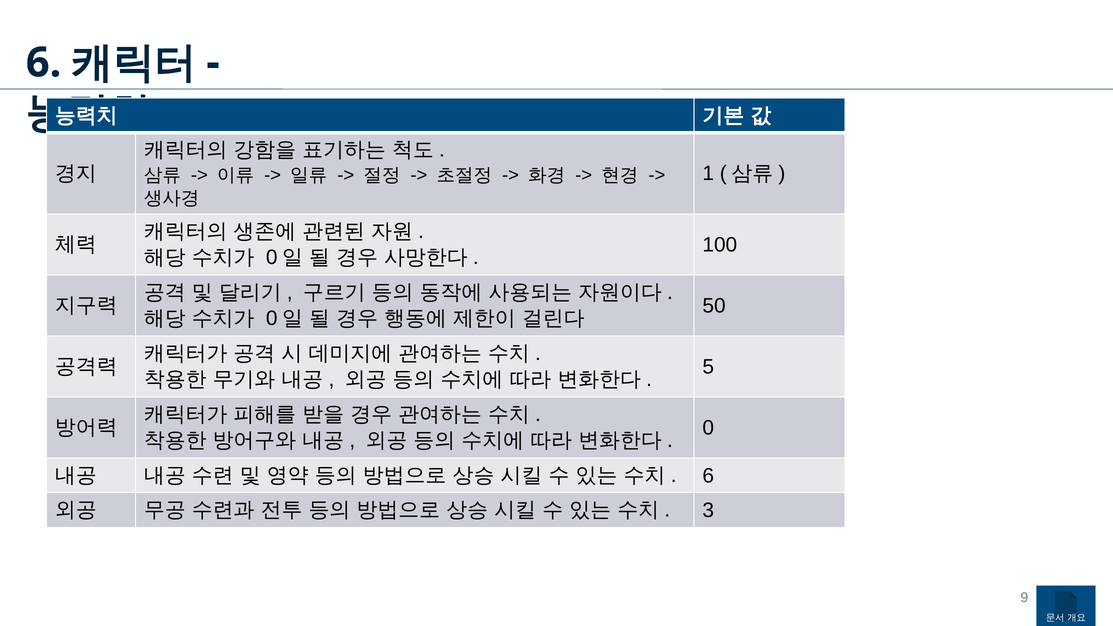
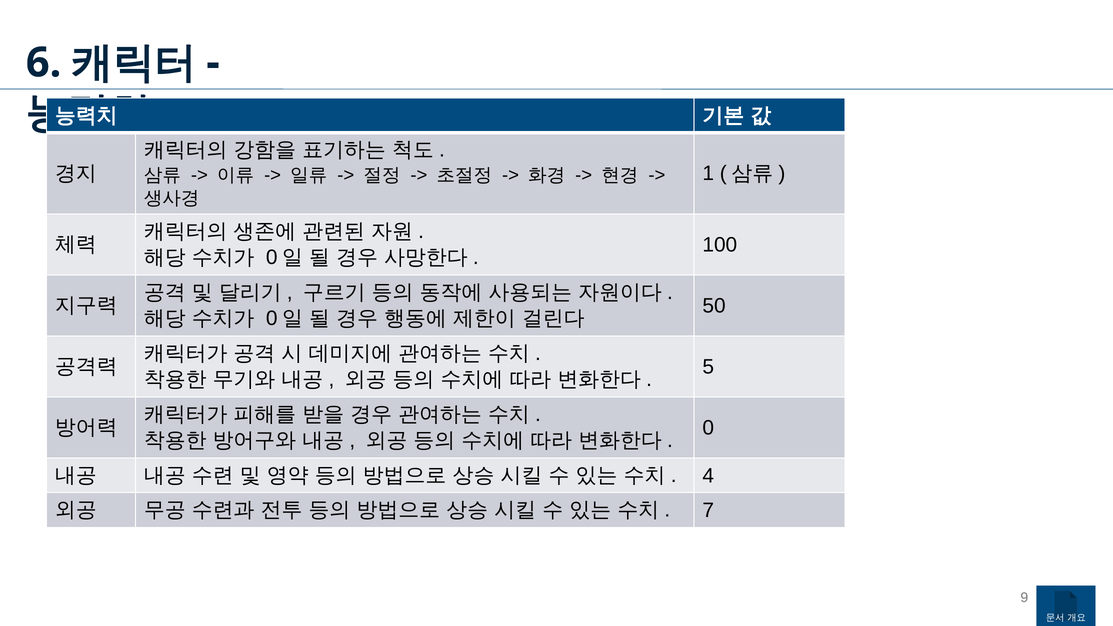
6 at (708, 476): 6 -> 4
3: 3 -> 7
